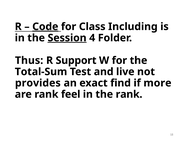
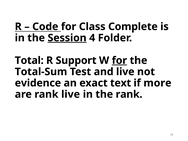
Code underline: present -> none
Including: Including -> Complete
Thus: Thus -> Total
for at (119, 60) underline: none -> present
provides: provides -> evidence
find: find -> text
rank feel: feel -> live
